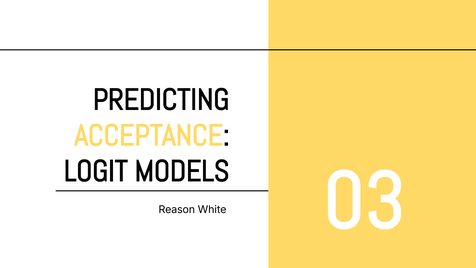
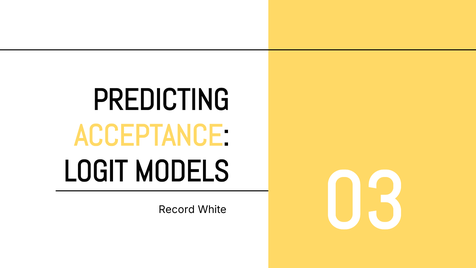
Reason: Reason -> Record
